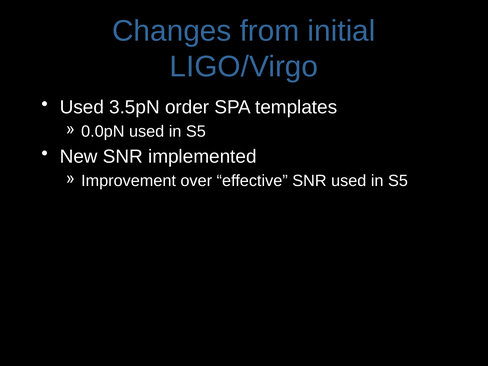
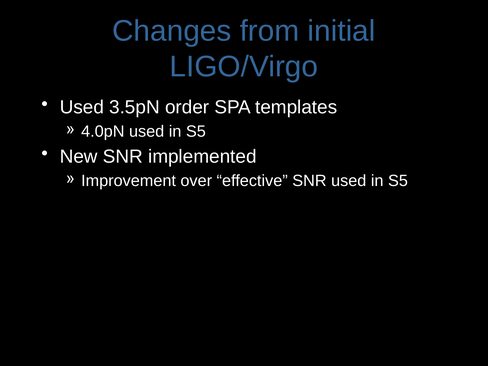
0.0pN: 0.0pN -> 4.0pN
